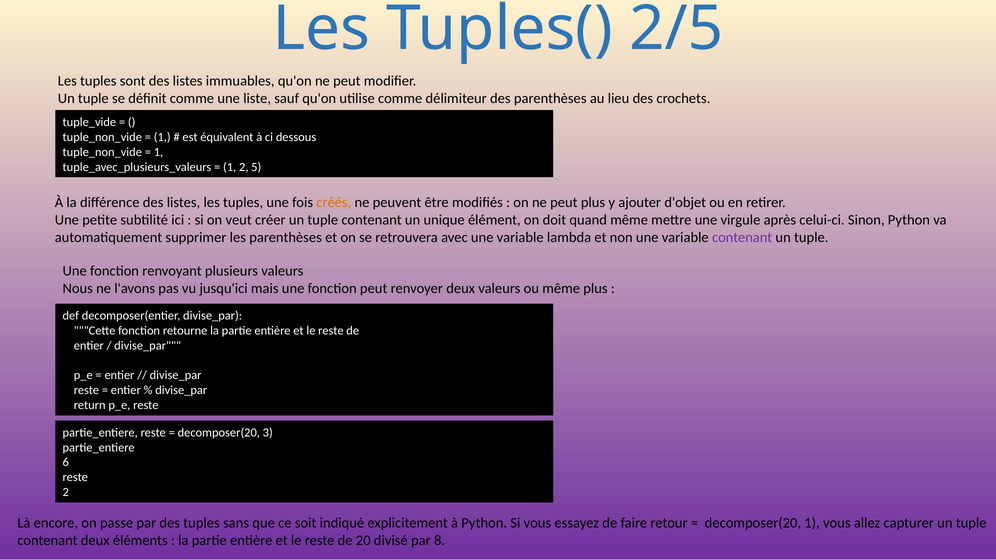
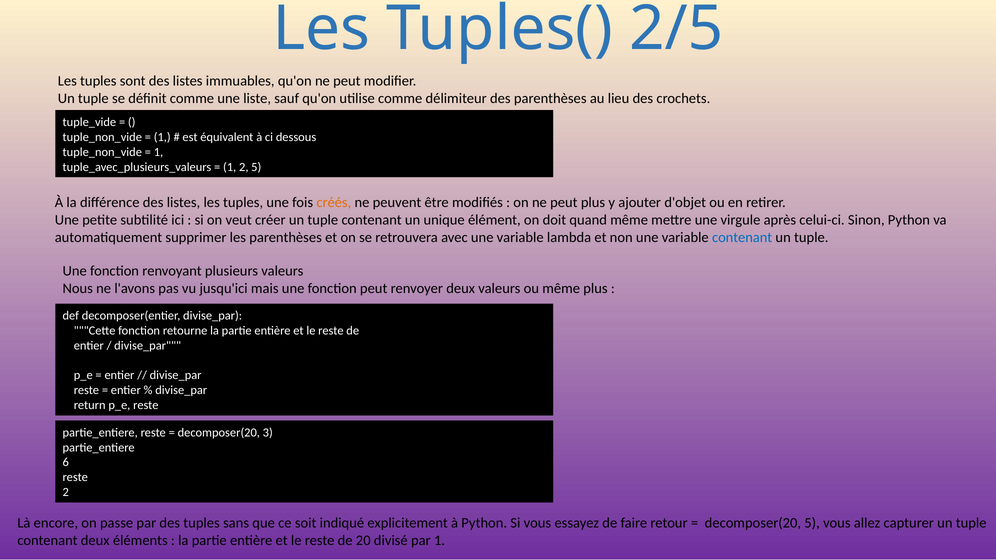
contenant at (742, 237) colour: purple -> blue
decomposer(20 1: 1 -> 5
par 8: 8 -> 1
